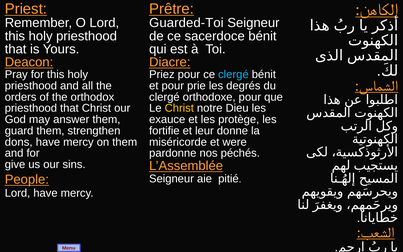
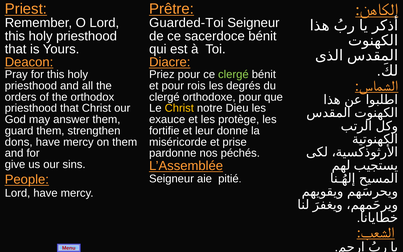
clergé at (233, 74) colour: light blue -> light green
prie: prie -> rois
were: were -> prise
